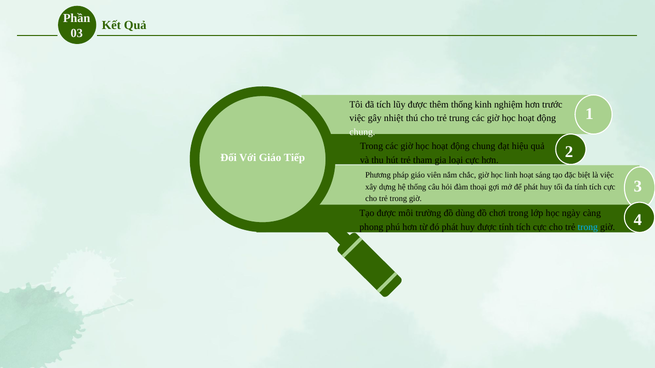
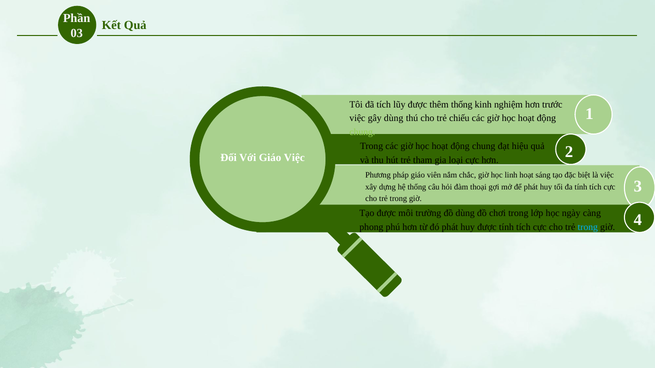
gây nhiệt: nhiệt -> dùng
trung: trung -> chiếu
chung at (362, 132) colour: white -> light green
Giáo Tiếp: Tiếp -> Việc
